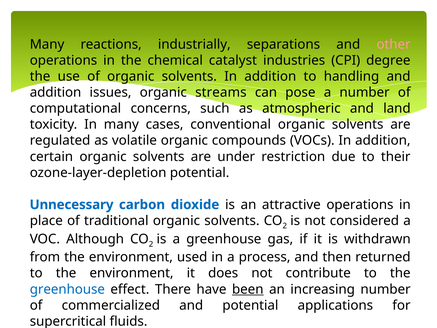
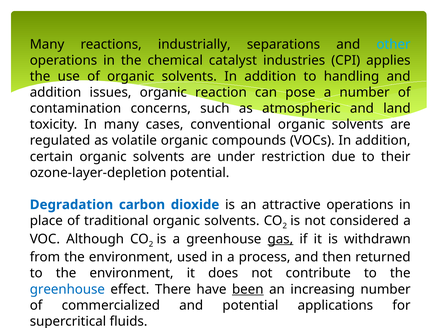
other colour: pink -> light blue
degree: degree -> applies
streams: streams -> reaction
computational: computational -> contamination
Unnecessary: Unnecessary -> Degradation
gas underline: none -> present
